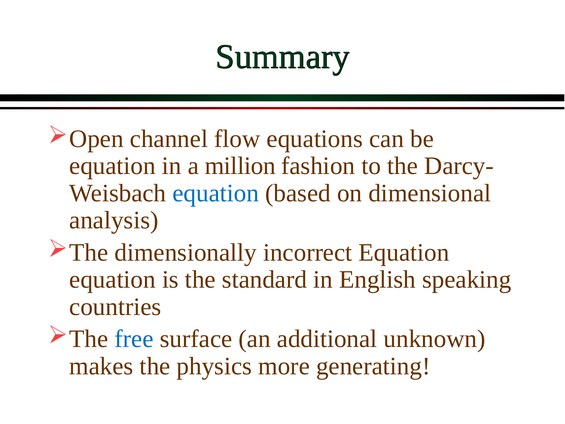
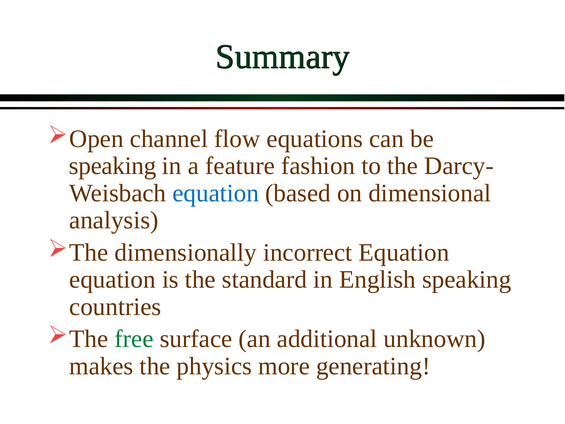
equation at (112, 166): equation -> speaking
million: million -> feature
free colour: blue -> green
